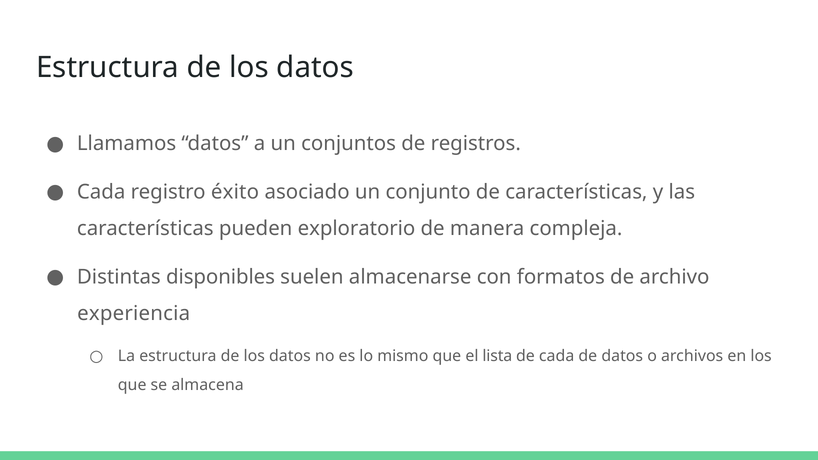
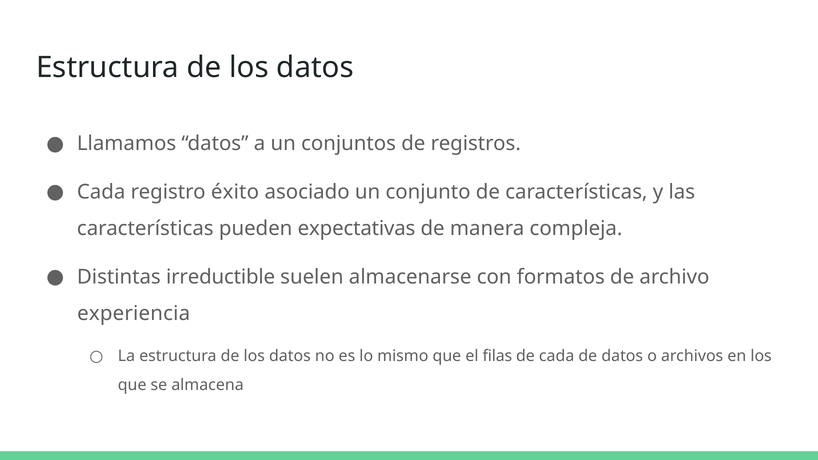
exploratorio: exploratorio -> expectativas
disponibles: disponibles -> irreductible
lista: lista -> filas
